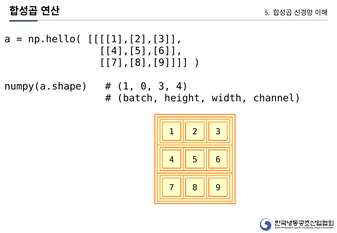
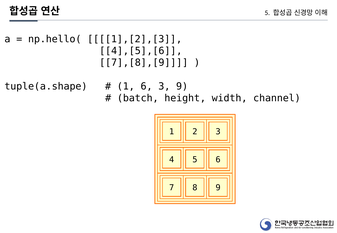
numpy(a.shape: numpy(a.shape -> tuple(a.shape
1 0: 0 -> 6
4 at (182, 86): 4 -> 9
